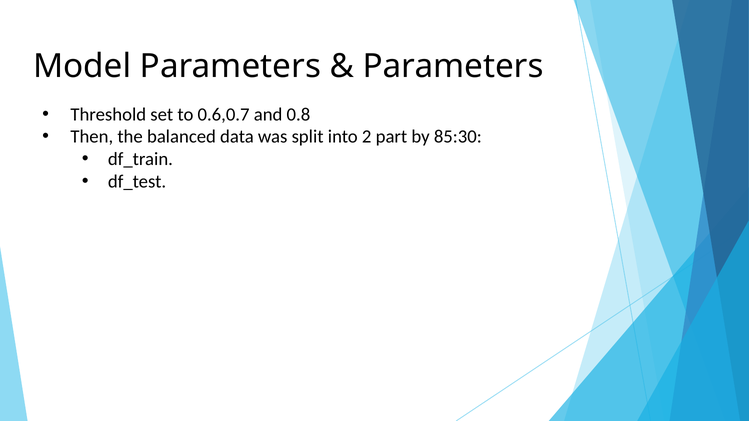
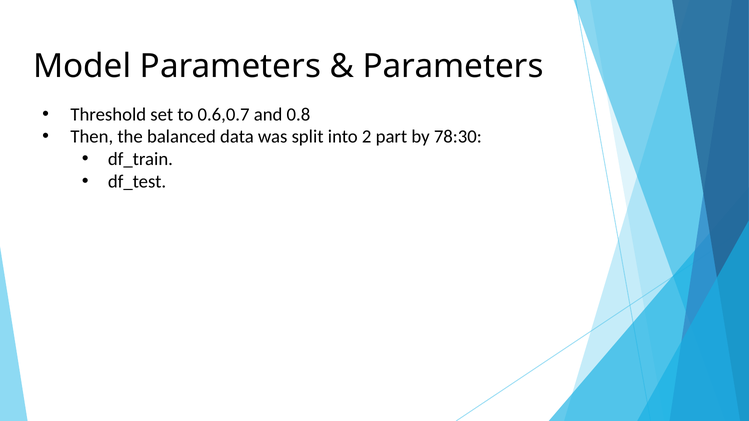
85:30: 85:30 -> 78:30
